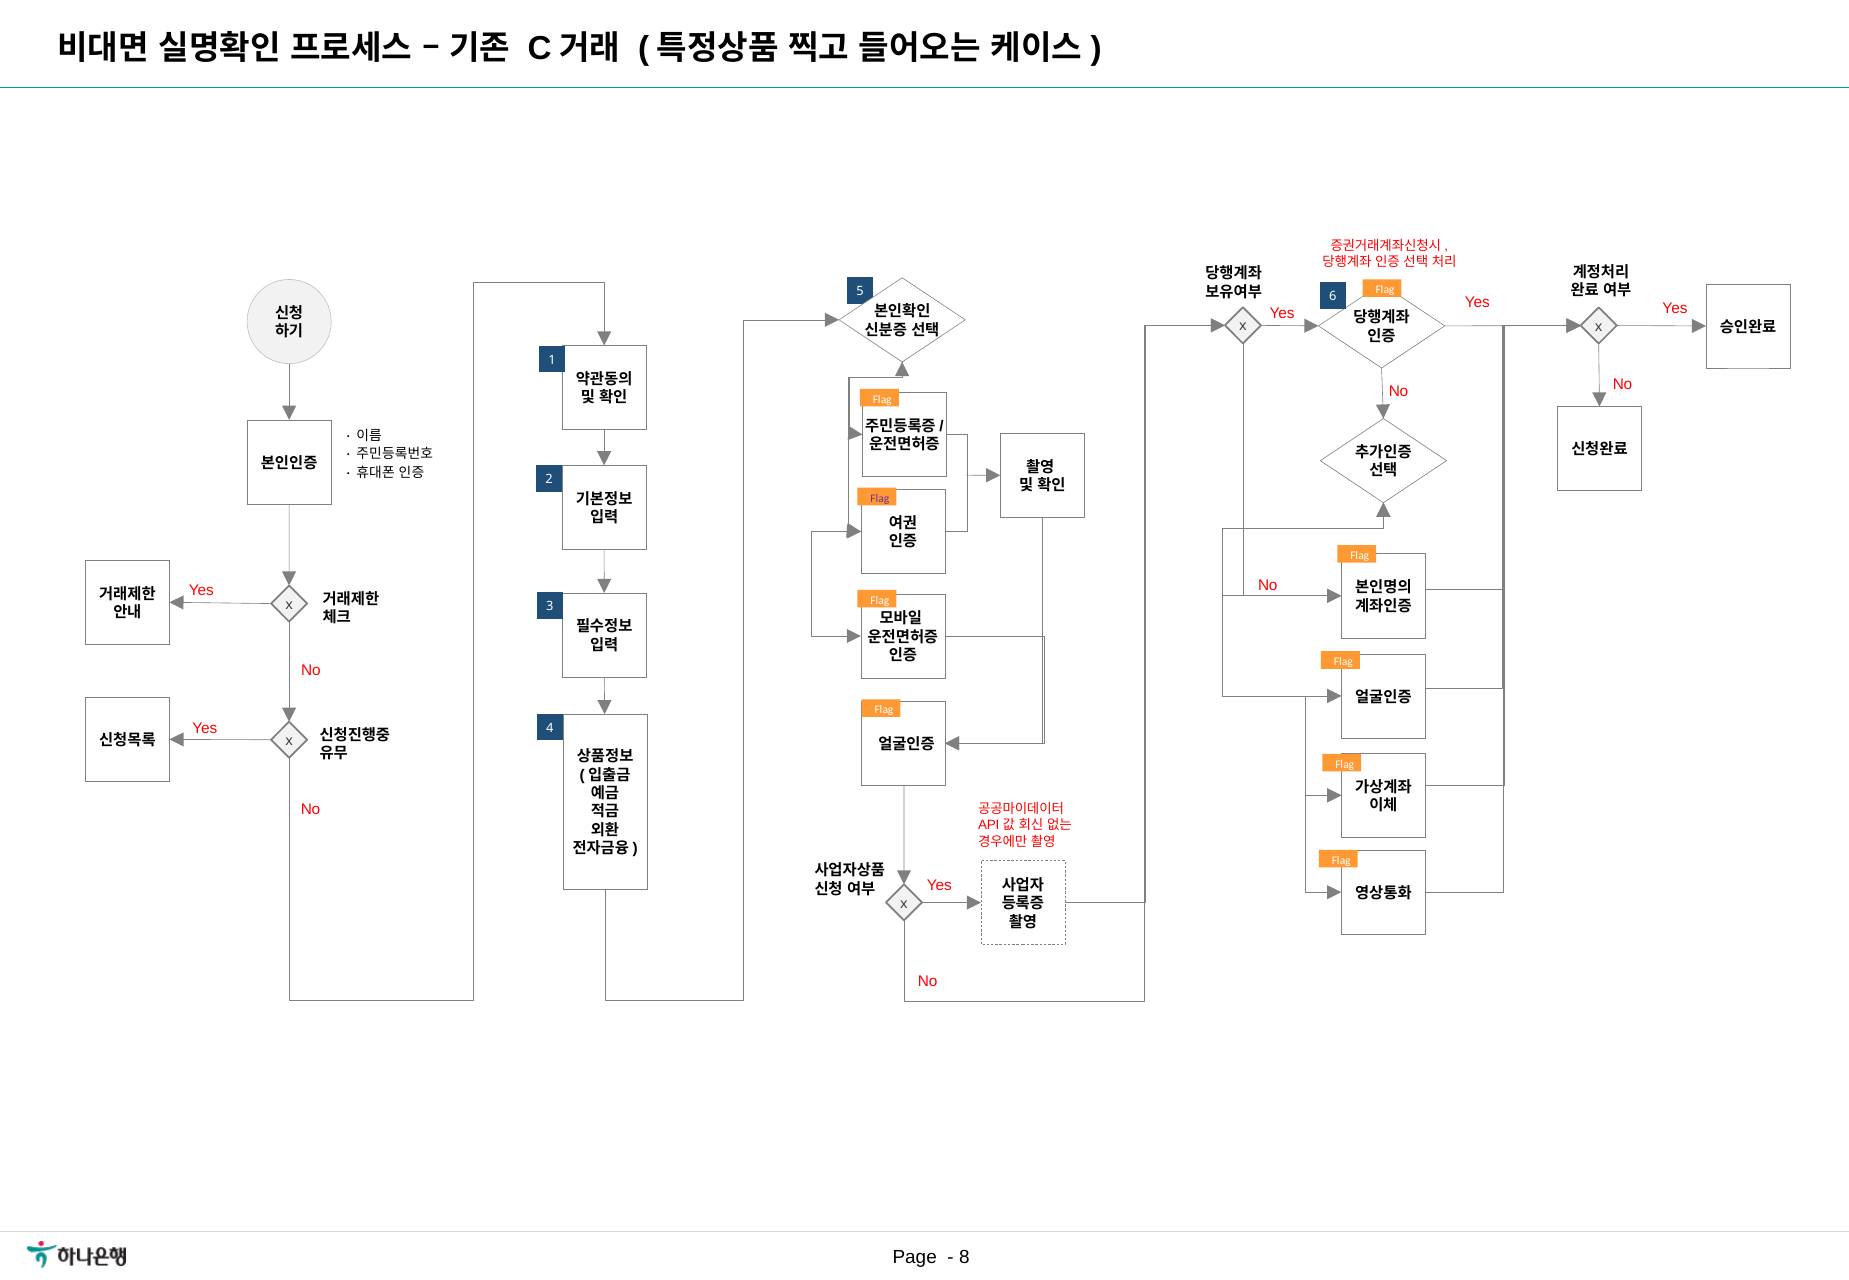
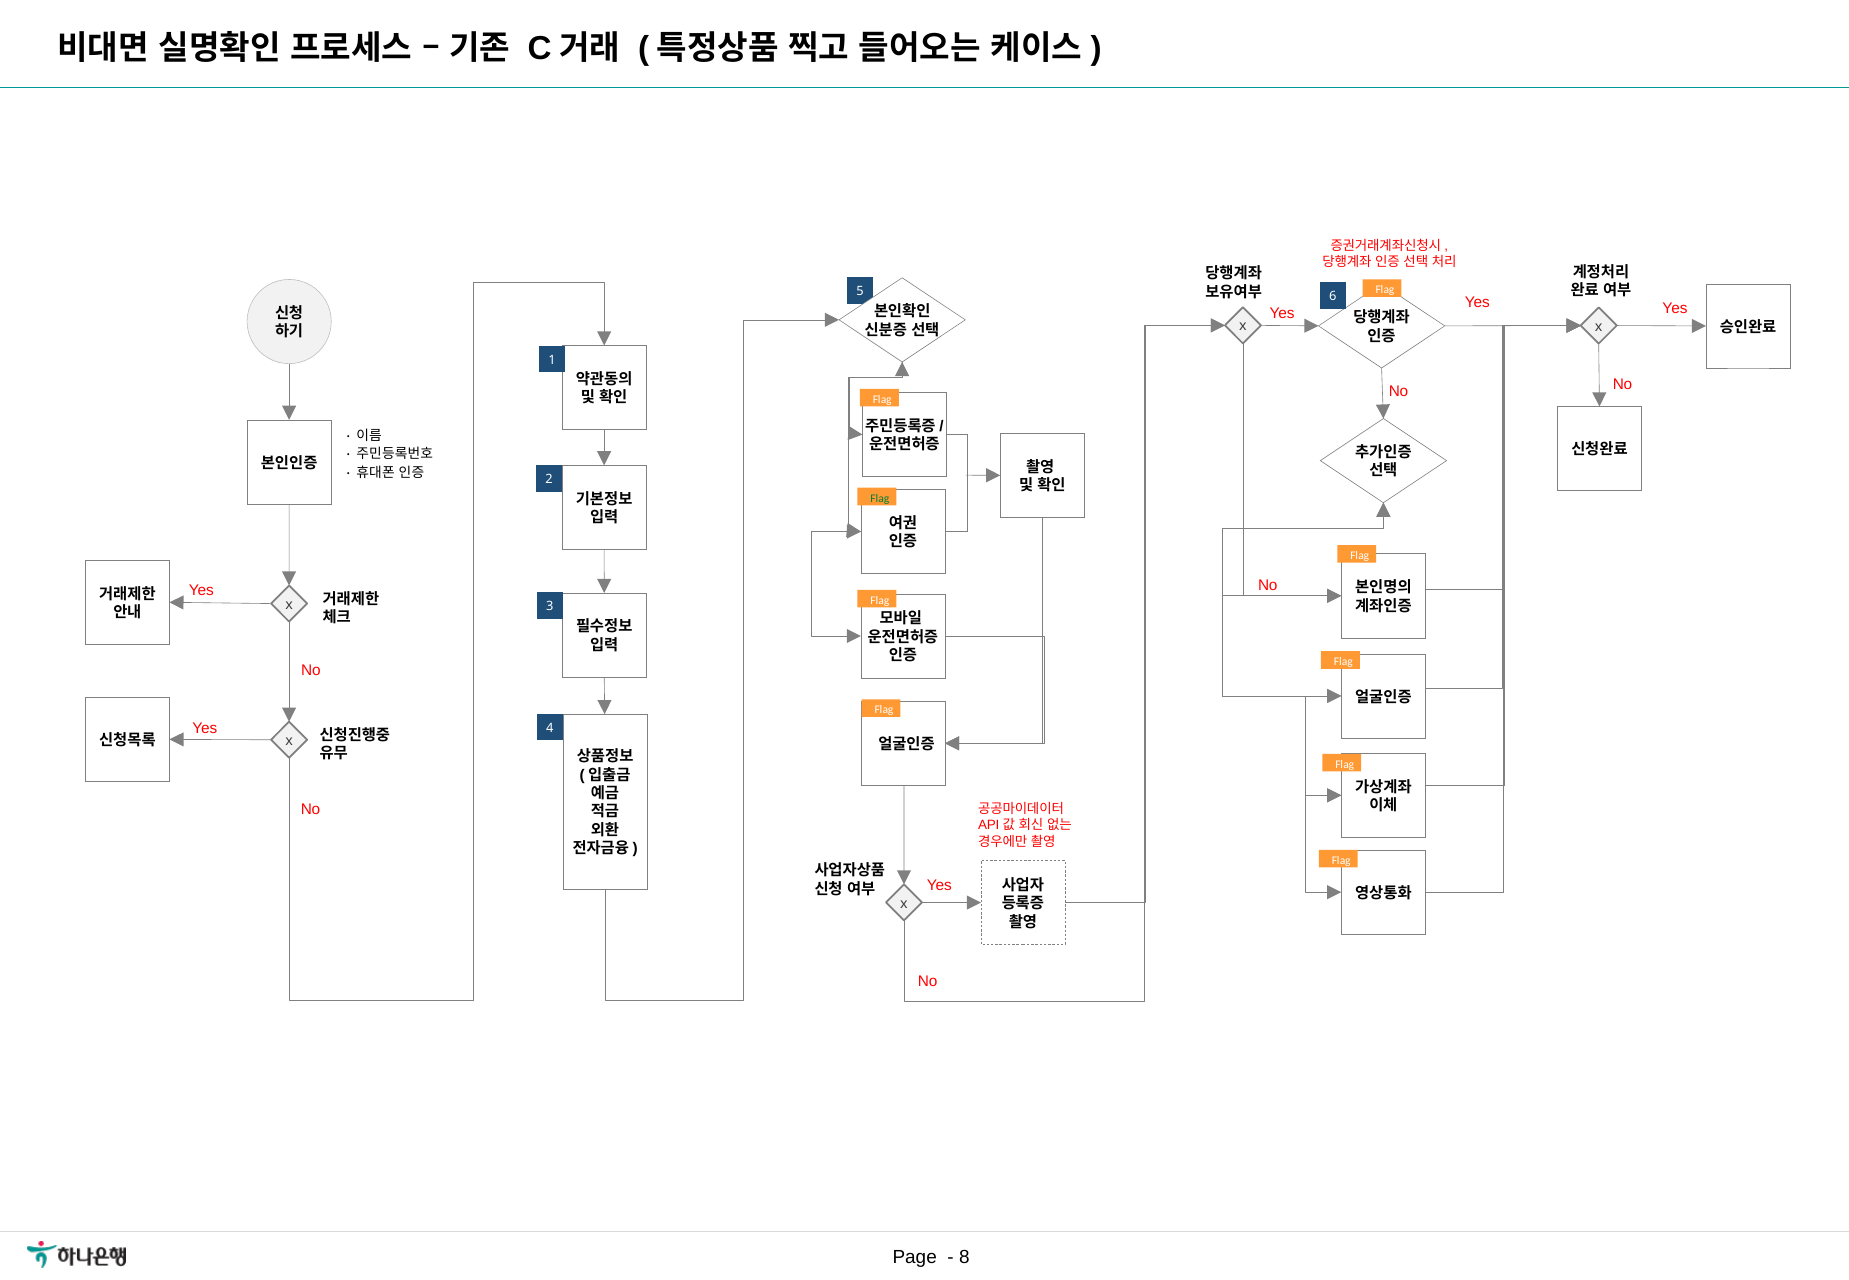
Flag at (880, 498) colour: purple -> green
